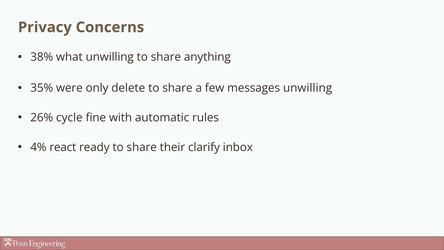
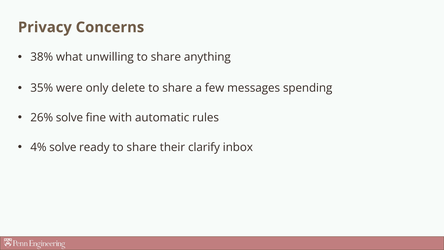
messages unwilling: unwilling -> spending
26% cycle: cycle -> solve
4% react: react -> solve
